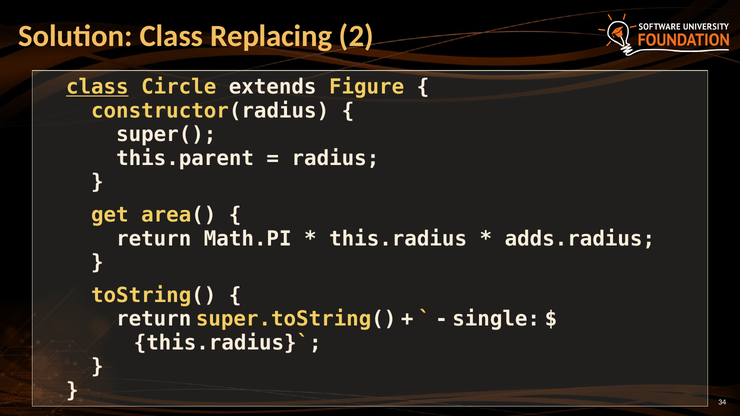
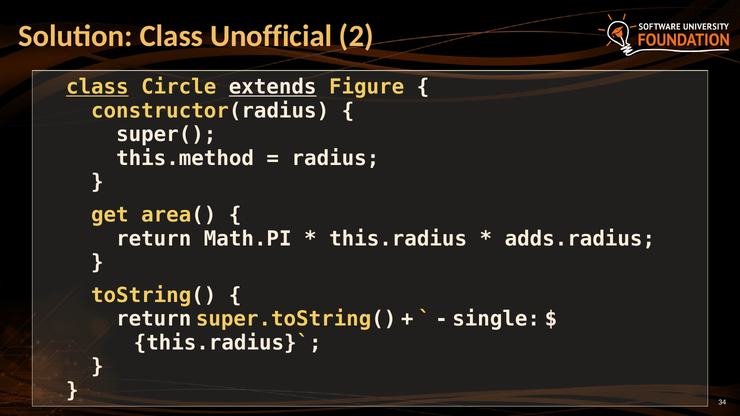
Replacing: Replacing -> Unofficial
extends underline: none -> present
this.parent: this.parent -> this.method
